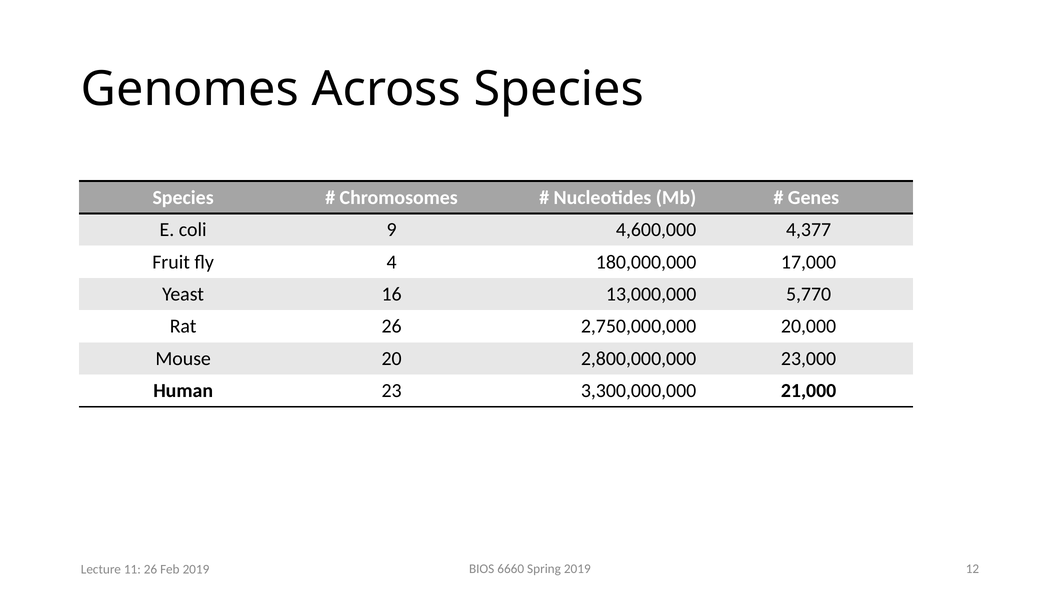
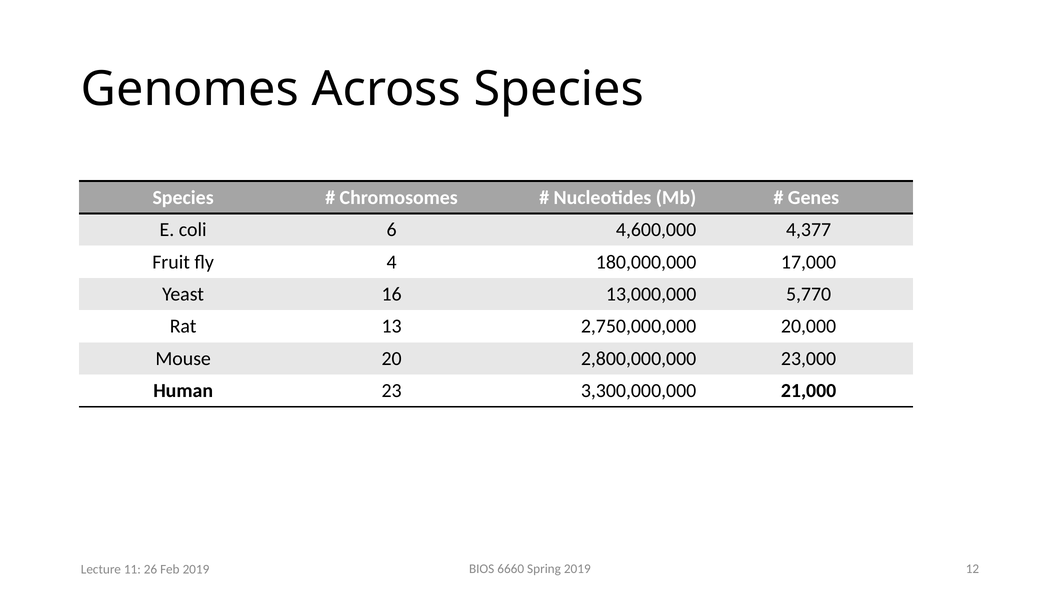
9: 9 -> 6
Rat 26: 26 -> 13
